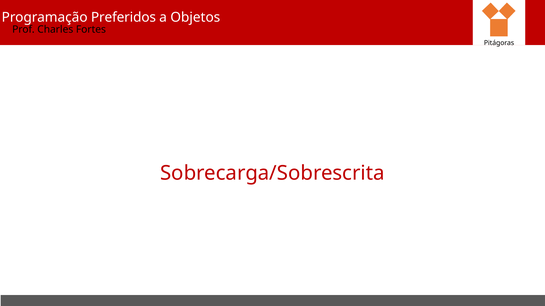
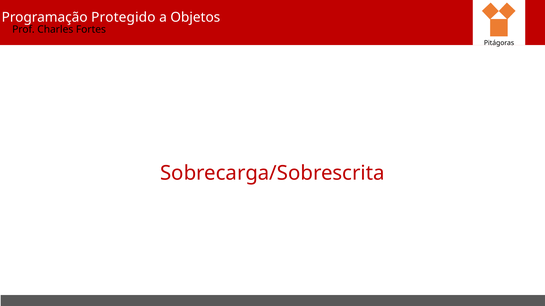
Preferidos: Preferidos -> Protegido
